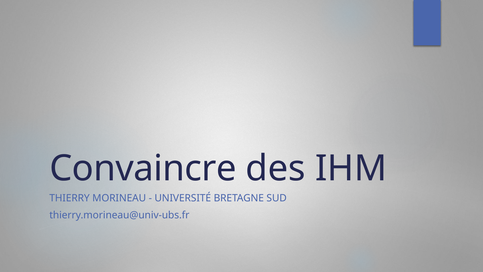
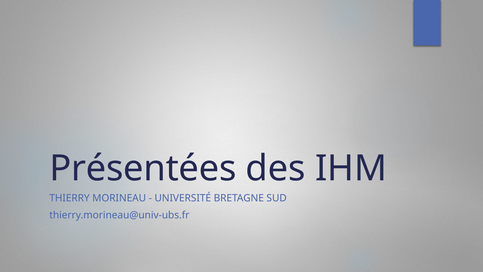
Convaincre: Convaincre -> Présentées
